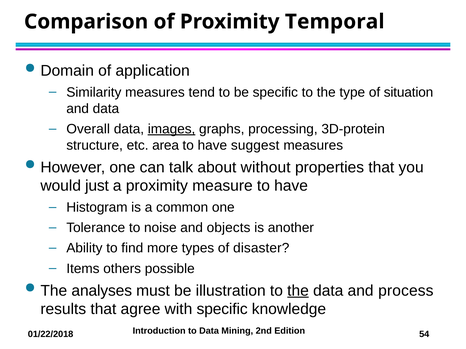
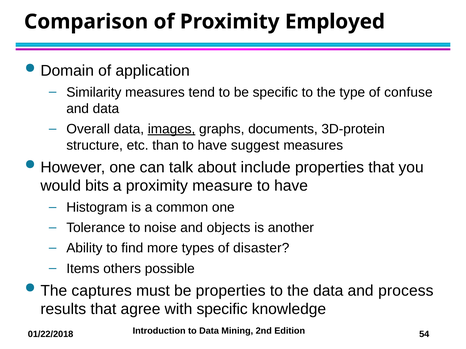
Temporal: Temporal -> Employed
situation: situation -> confuse
processing: processing -> documents
area: area -> than
without: without -> include
just: just -> bits
analyses: analyses -> captures
be illustration: illustration -> properties
the at (298, 291) underline: present -> none
